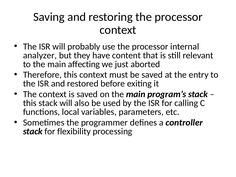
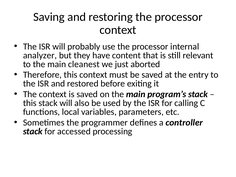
affecting: affecting -> cleanest
flexibility: flexibility -> accessed
